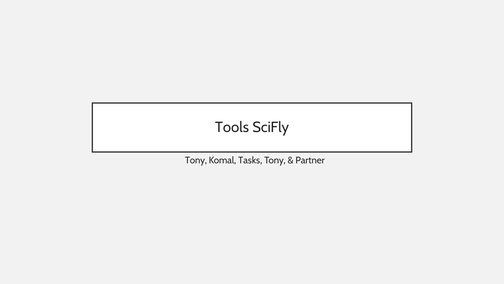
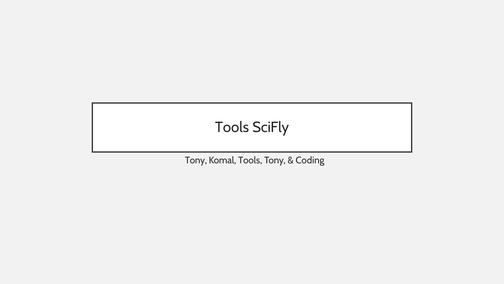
Komal Tasks: Tasks -> Tools
Partner: Partner -> Coding
